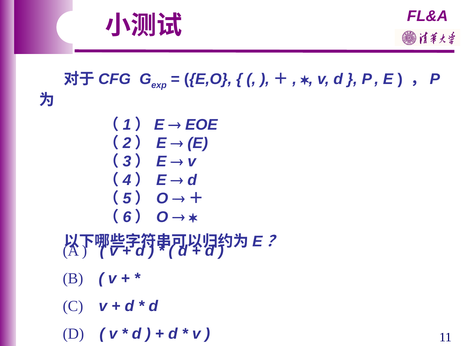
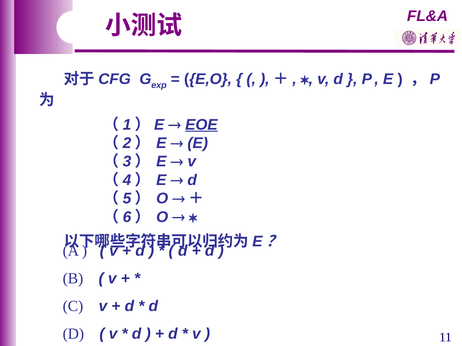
EOE underline: none -> present
